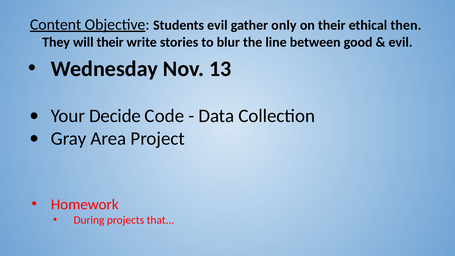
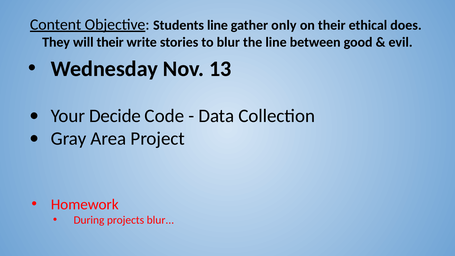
Students evil: evil -> line
then: then -> does
projects that: that -> blur
